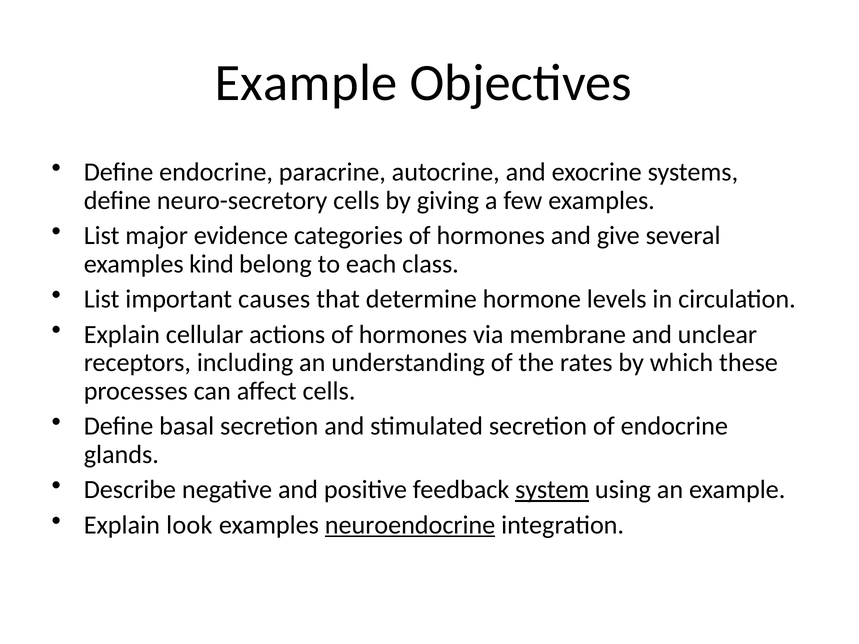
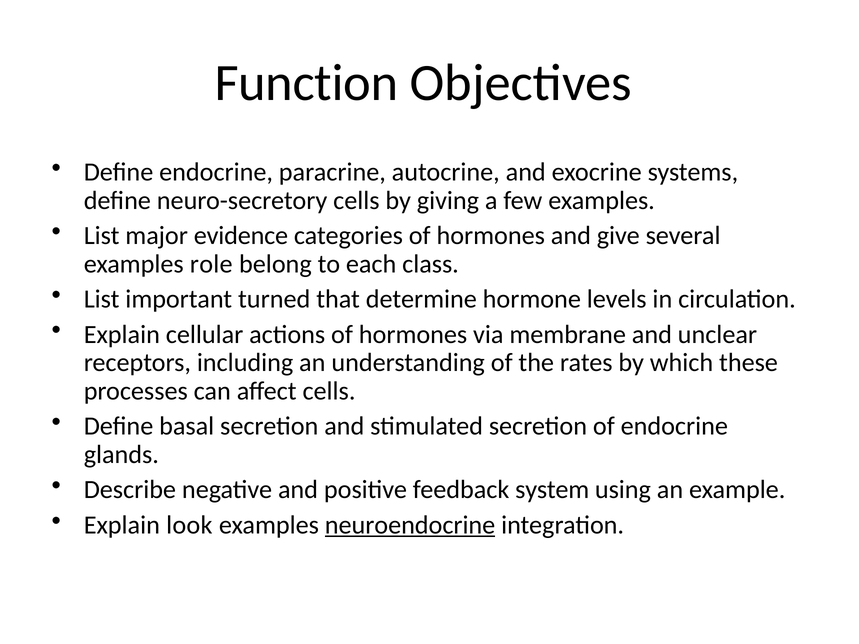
Example at (306, 83): Example -> Function
kind: kind -> role
causes: causes -> turned
system underline: present -> none
